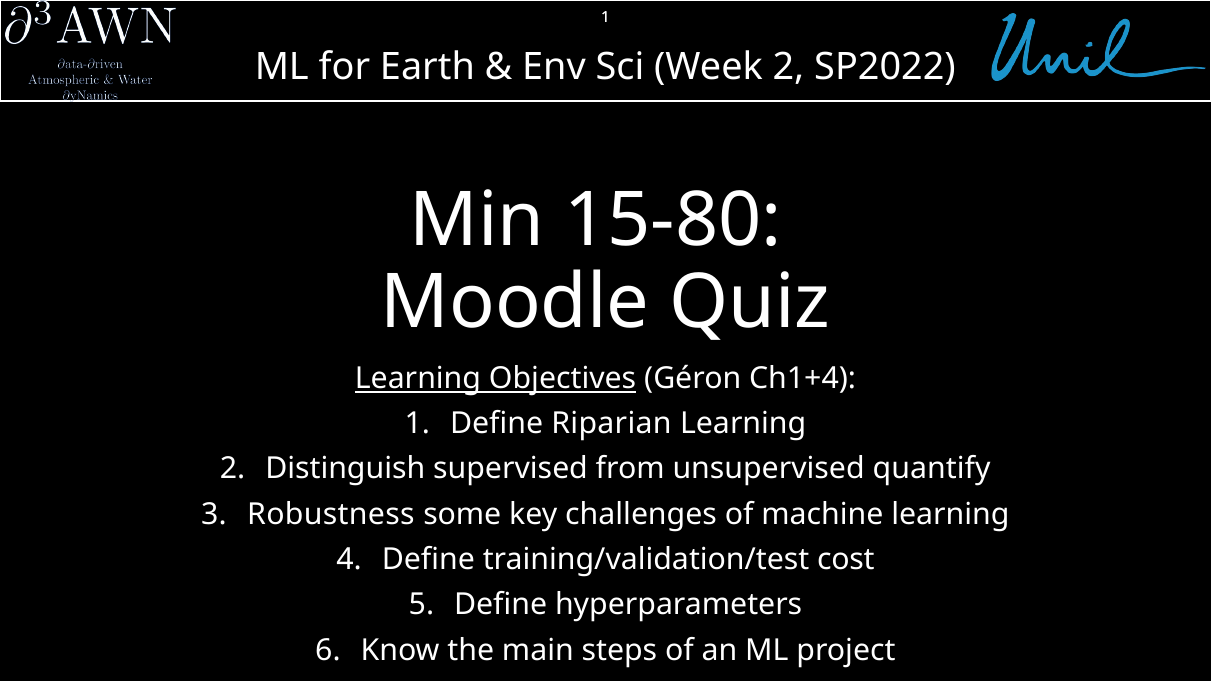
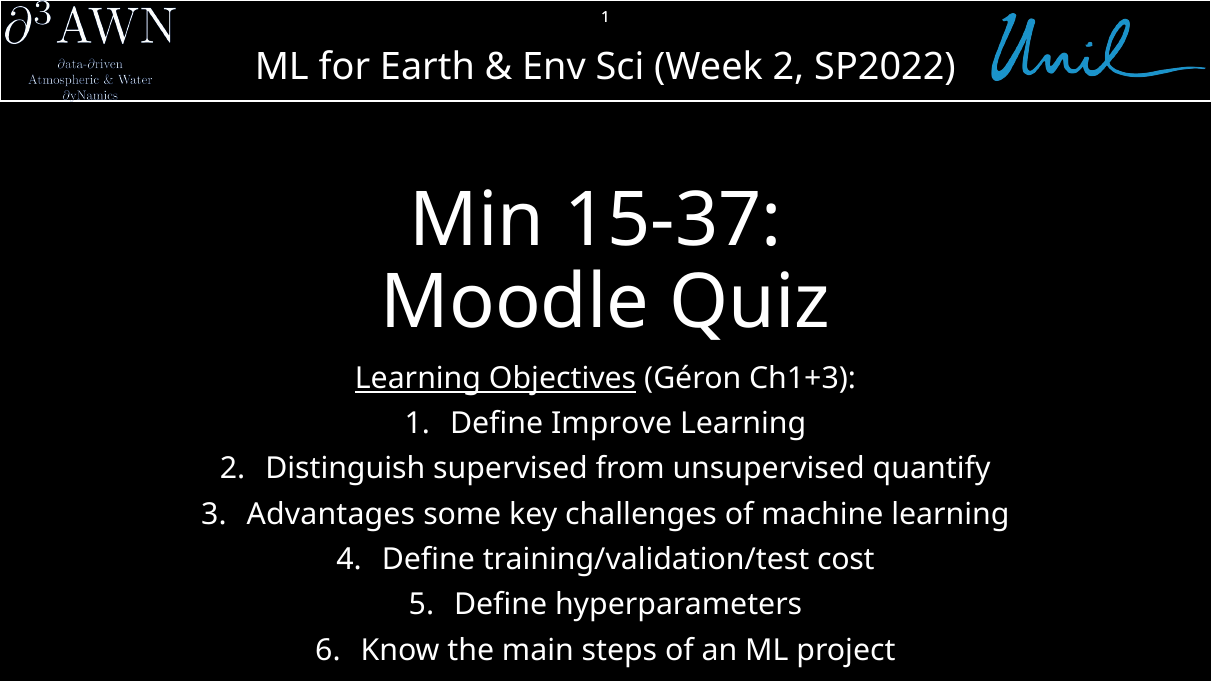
15-80: 15-80 -> 15-37
Ch1+4: Ch1+4 -> Ch1+3
Riparian: Riparian -> Improve
Robustness: Robustness -> Advantages
